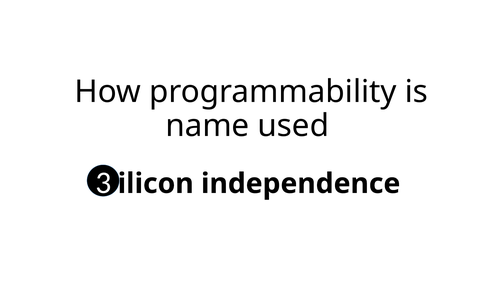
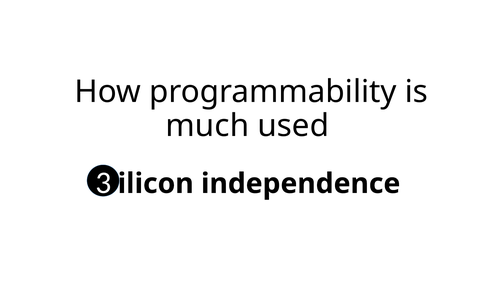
name: name -> much
